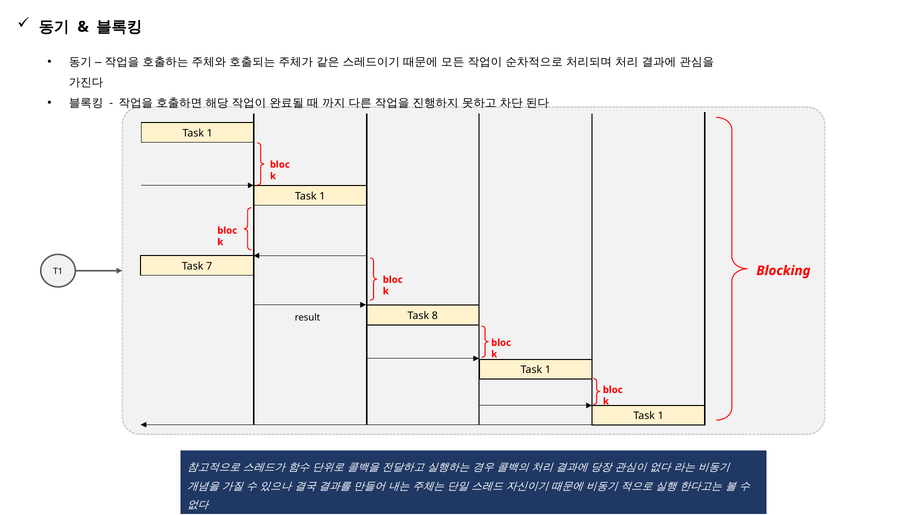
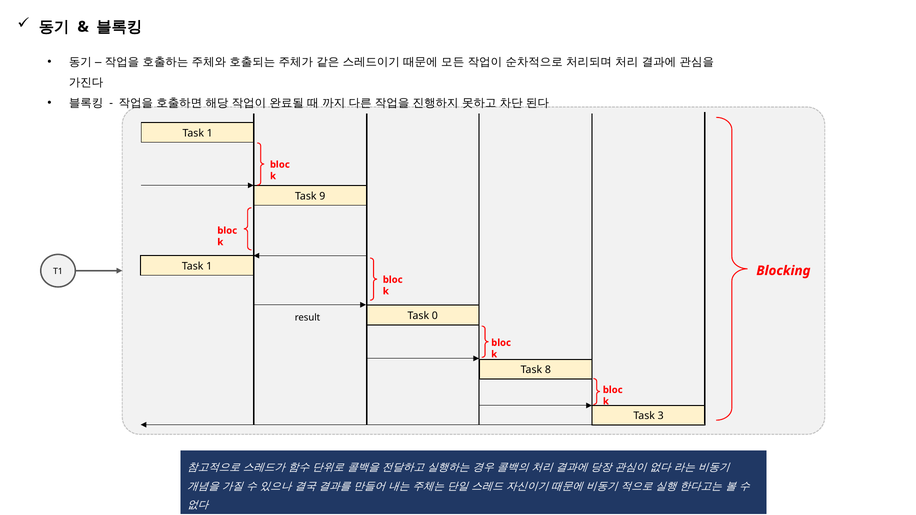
1 at (322, 196): 1 -> 9
7 at (209, 266): 7 -> 1
8: 8 -> 0
1 at (548, 370): 1 -> 8
1 at (661, 416): 1 -> 3
